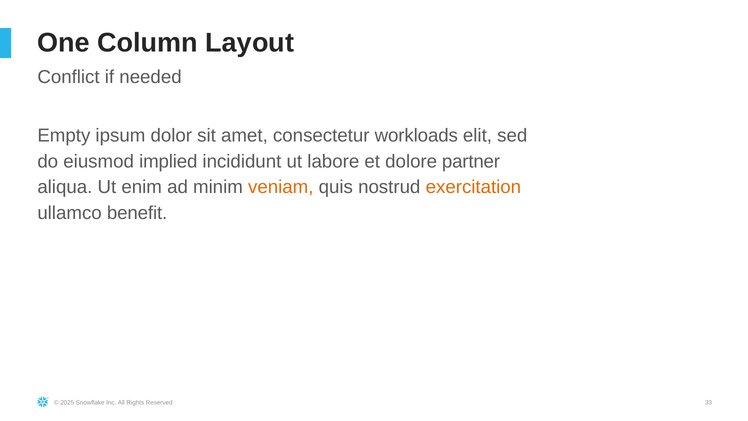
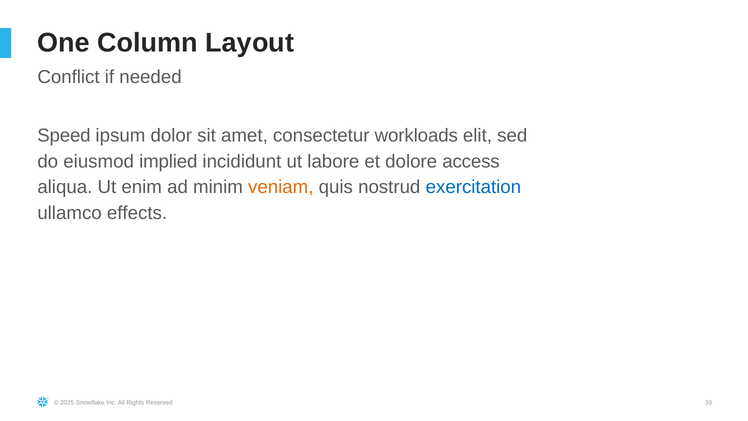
Empty: Empty -> Speed
partner: partner -> access
exercitation colour: orange -> blue
benefit: benefit -> effects
